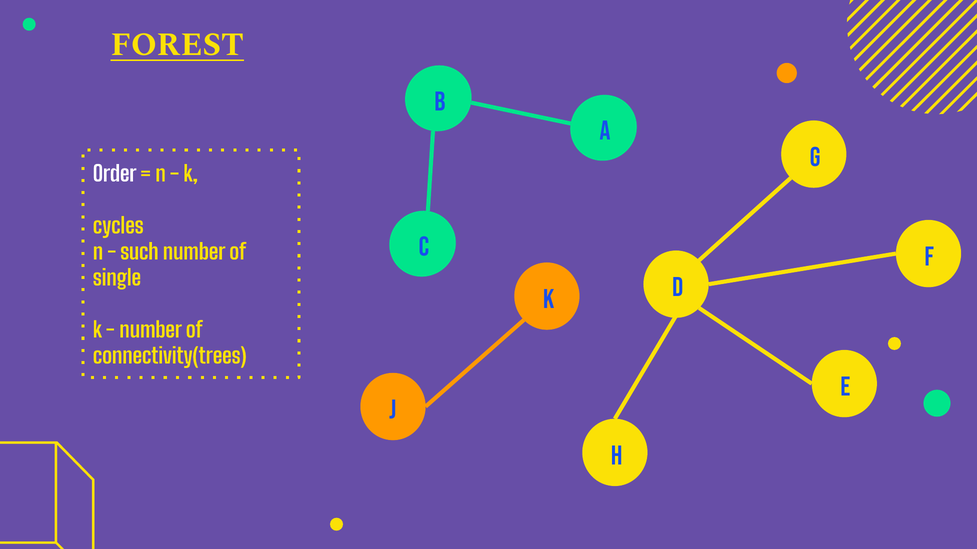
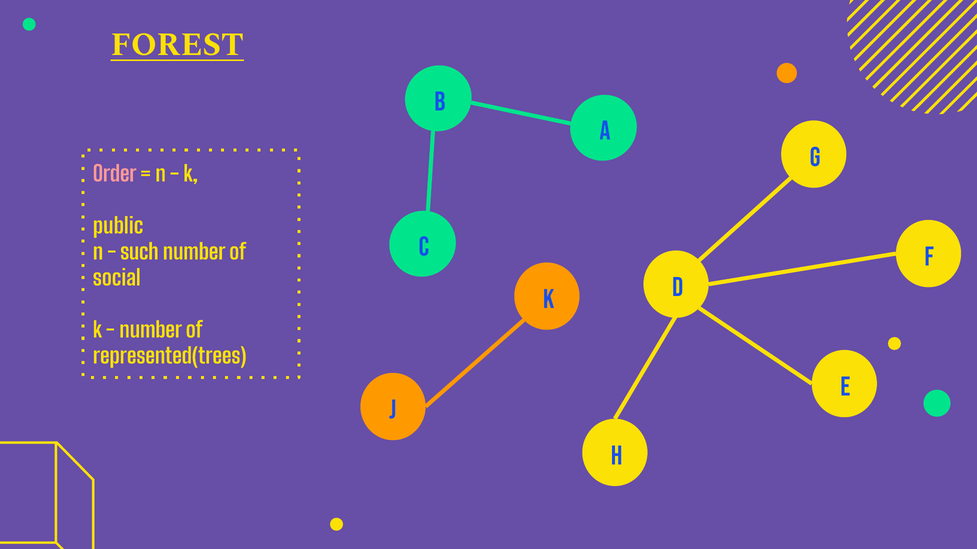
Order colour: white -> pink
cycles: cycles -> public
single: single -> social
connectivity(trees: connectivity(trees -> represented(trees
